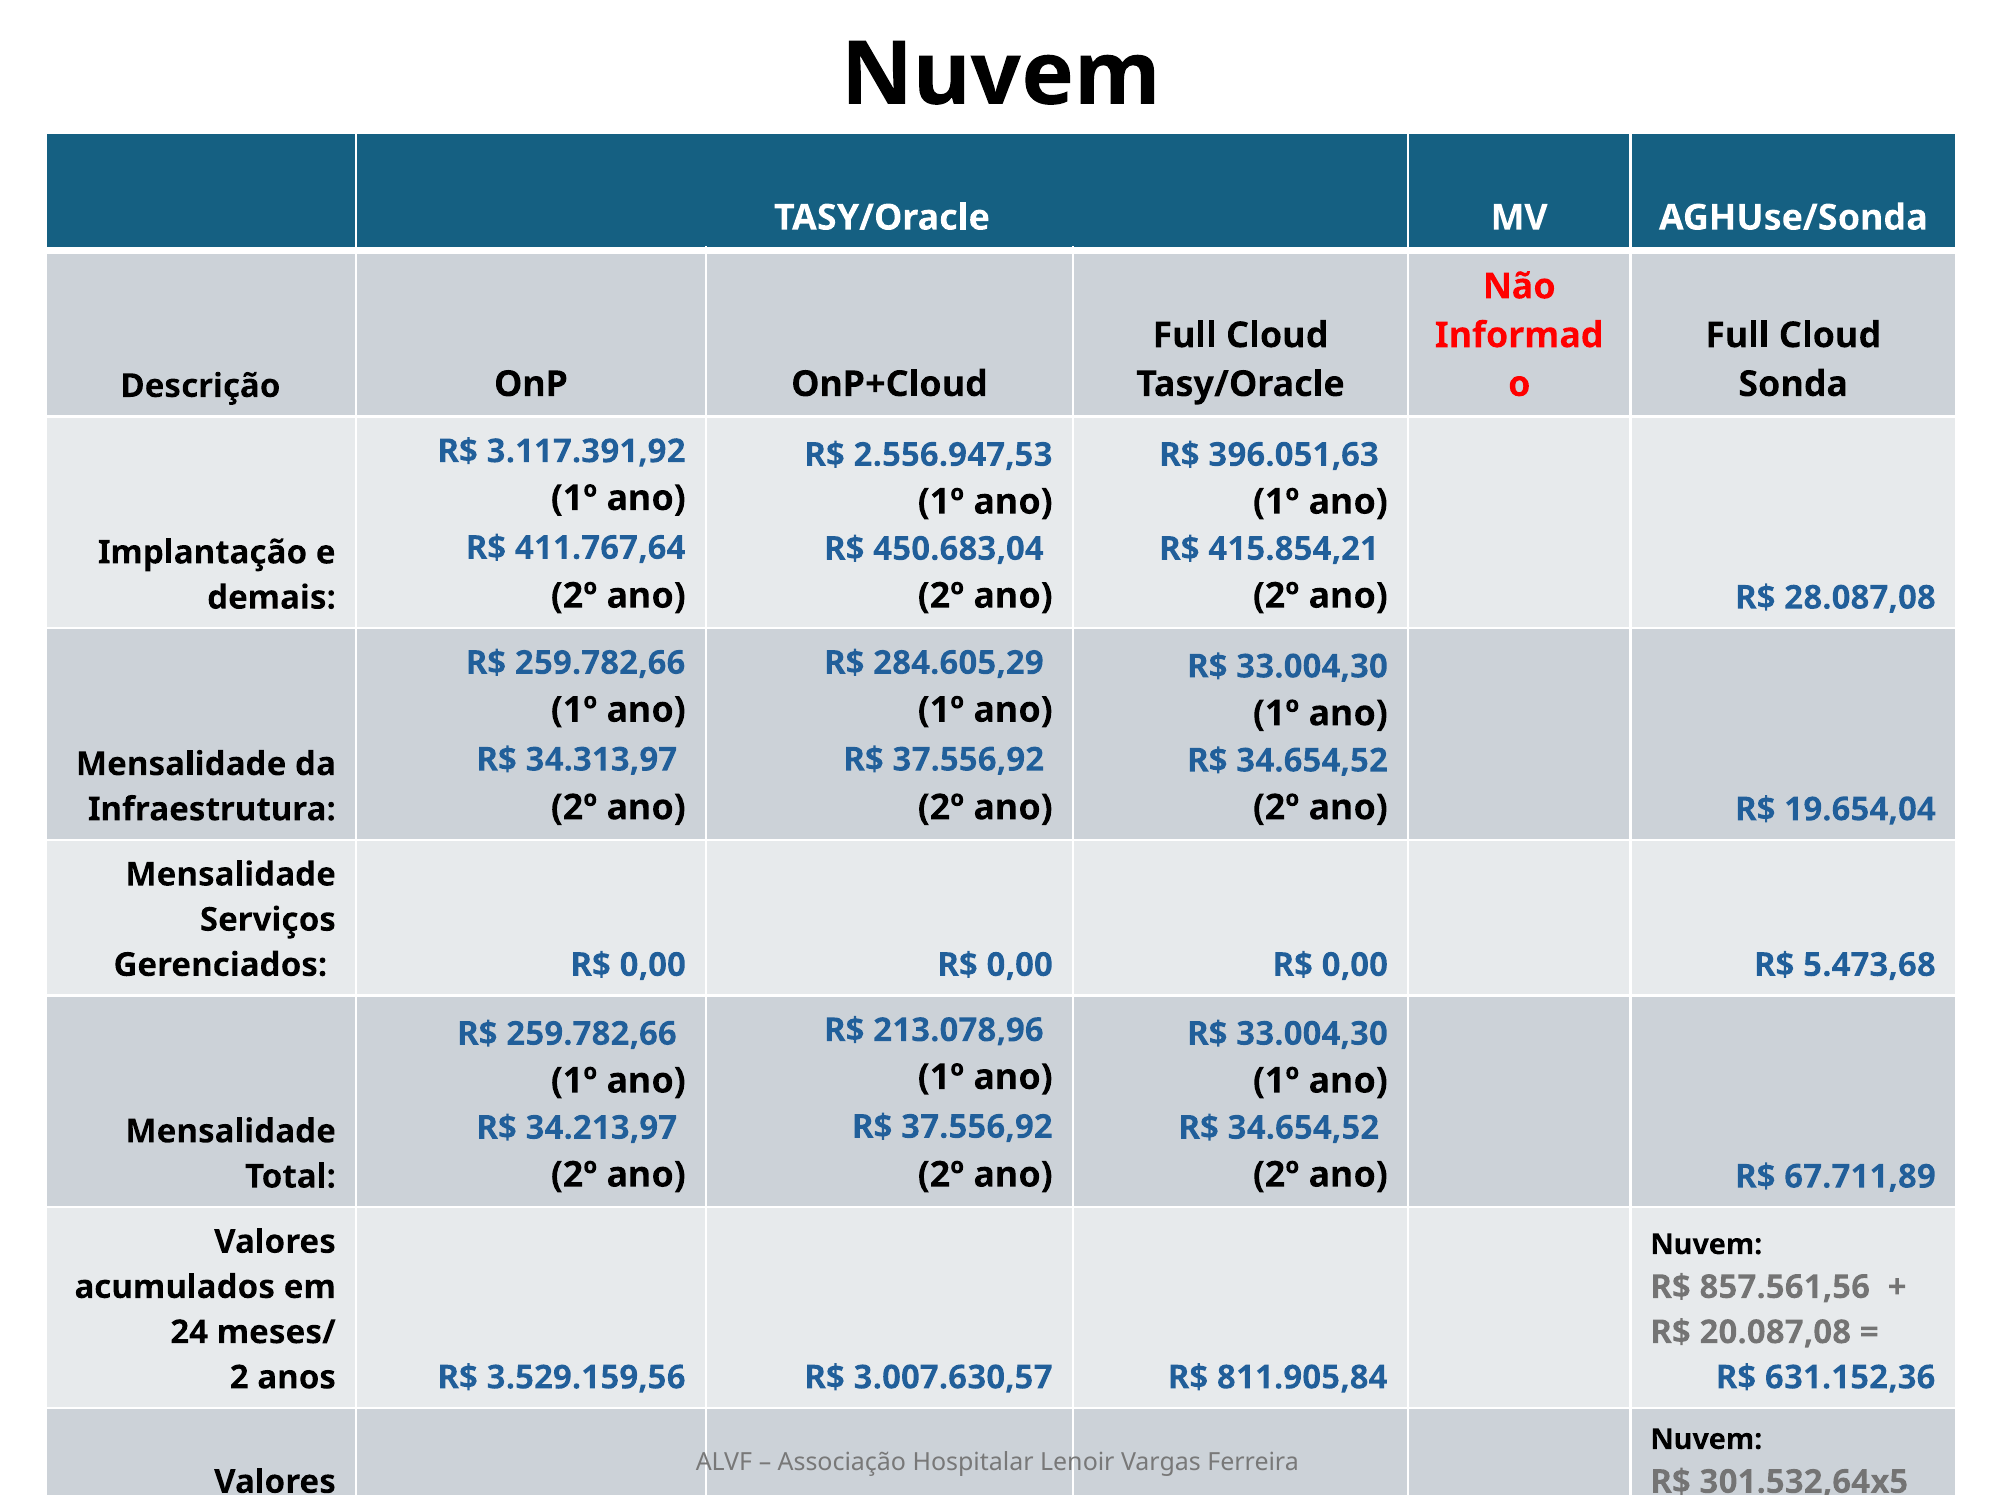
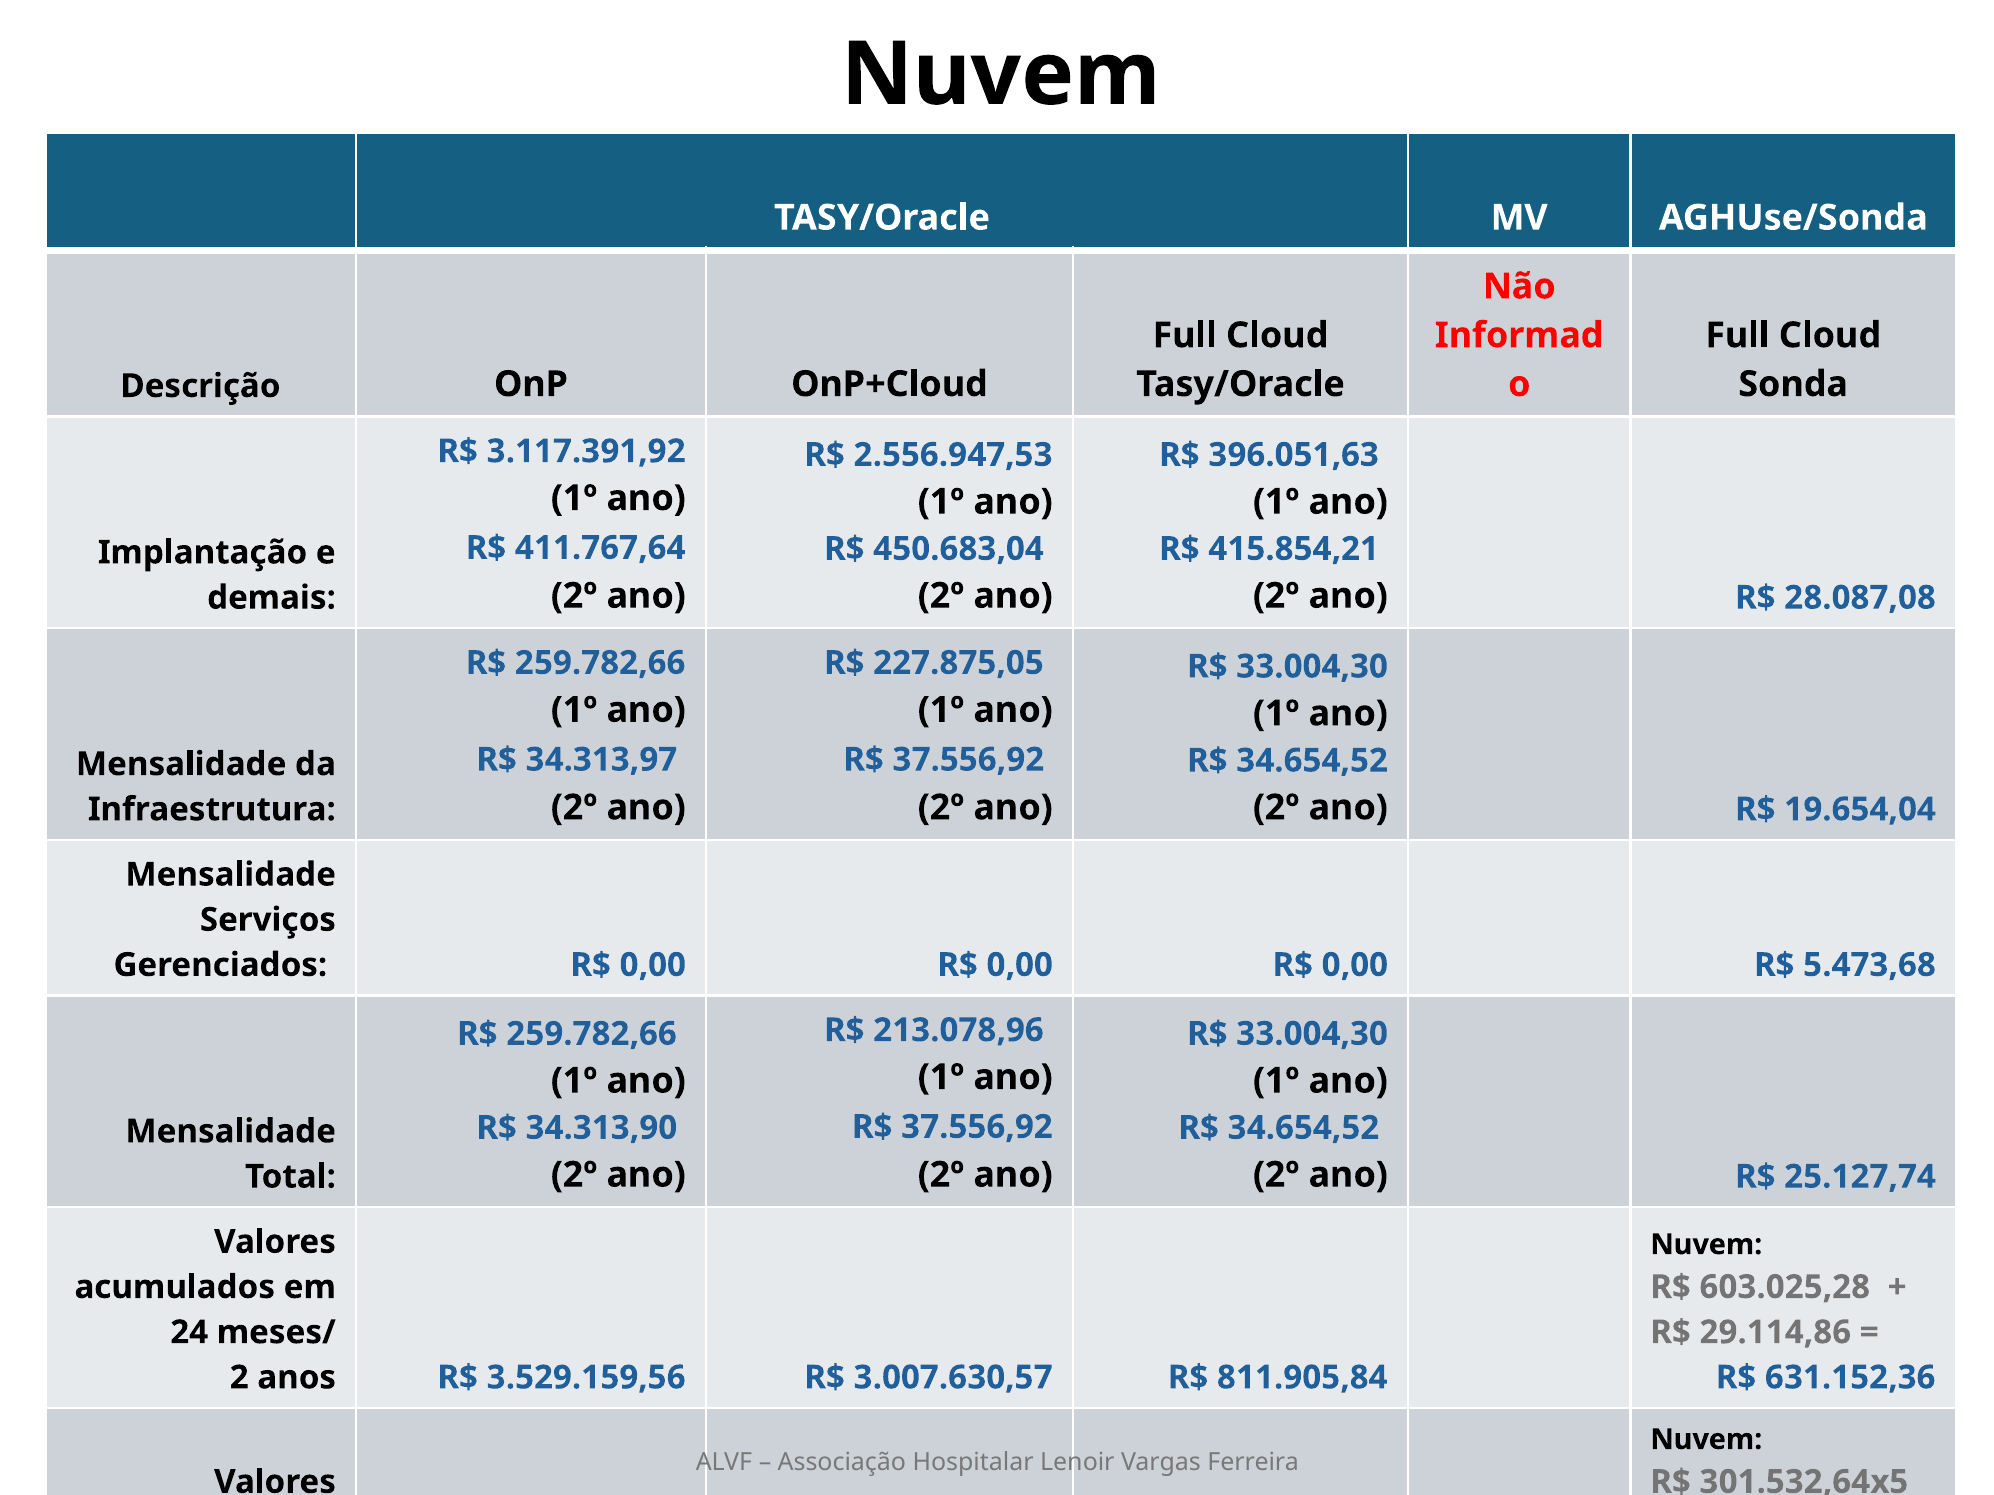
284.605,29: 284.605,29 -> 227.875,05
34.213,97: 34.213,97 -> 34.313,90
67.711,89: 67.711,89 -> 25.127,74
857.561,56: 857.561,56 -> 603.025,28
20.087,08: 20.087,08 -> 29.114,86
